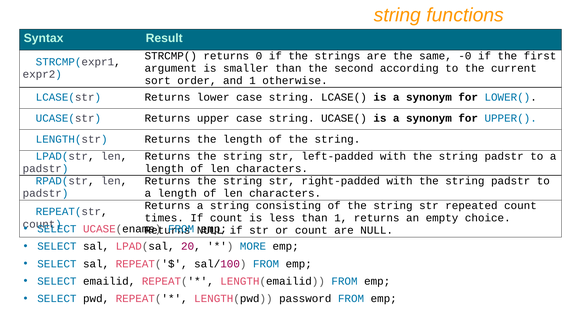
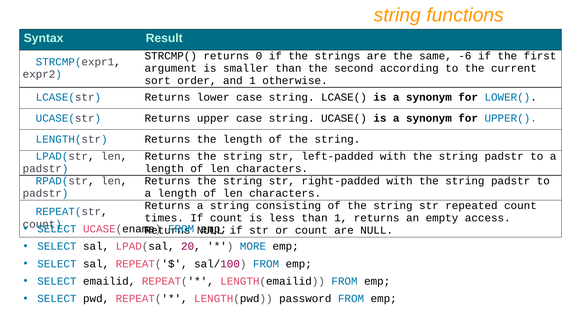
-0: -0 -> -6
choice: choice -> access
